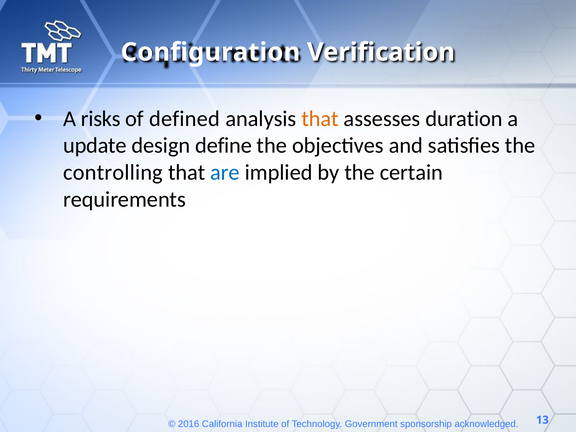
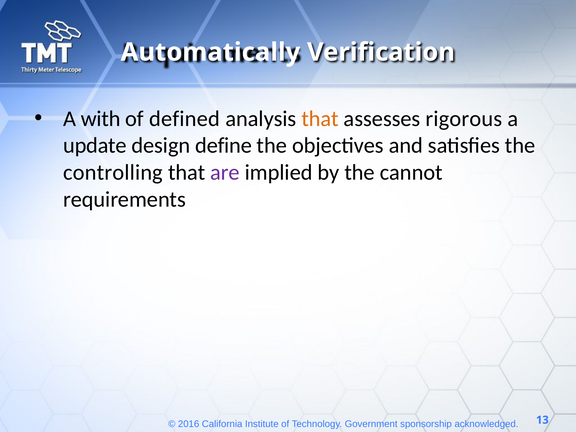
Configuration: Configuration -> Automatically
risks: risks -> with
duration: duration -> rigorous
are colour: blue -> purple
certain: certain -> cannot
